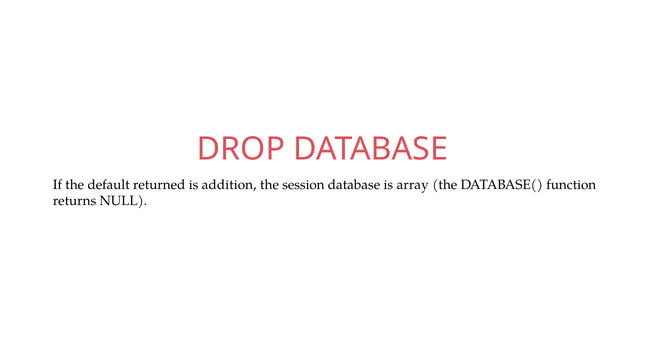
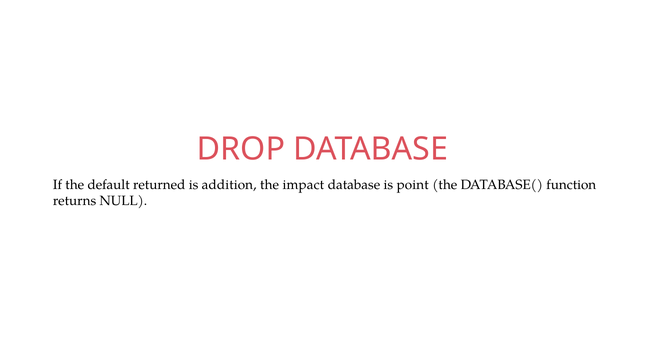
session: session -> impact
array: array -> point
